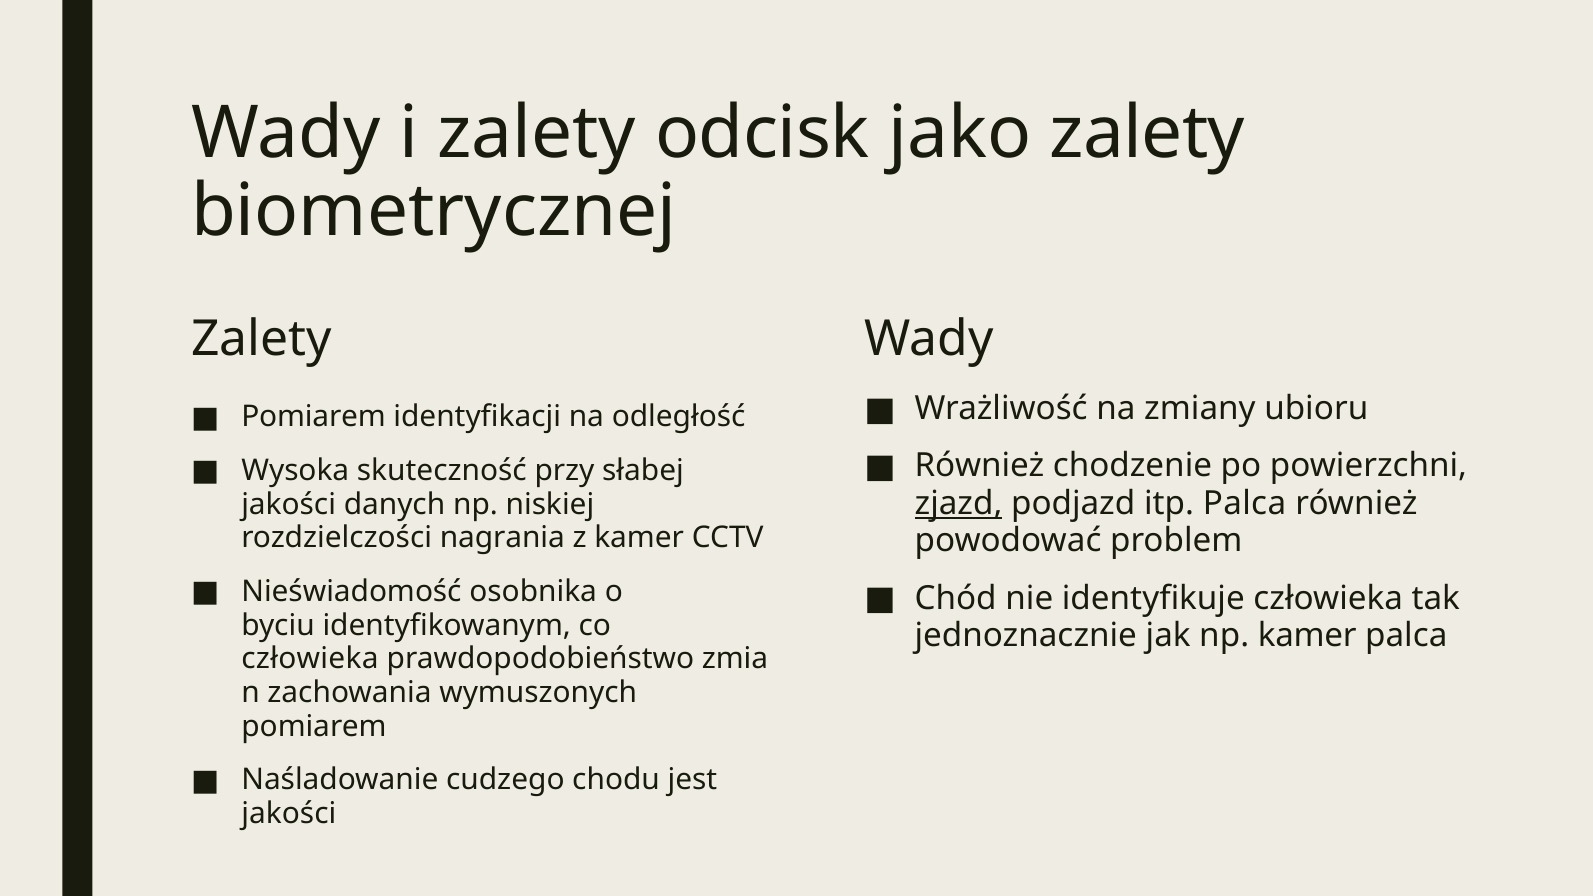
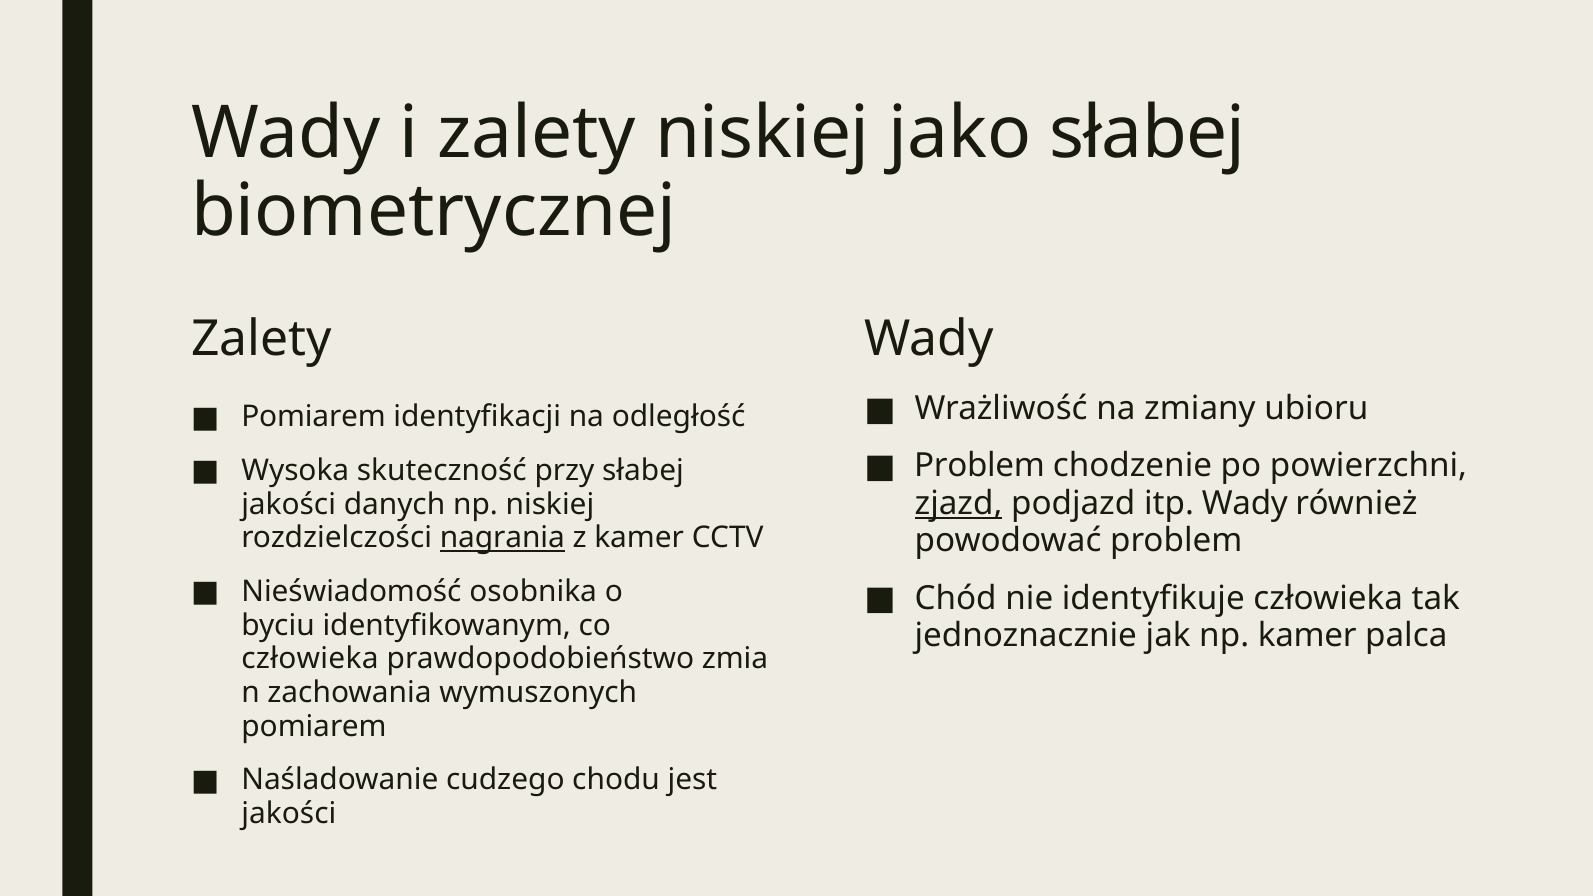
zalety odcisk: odcisk -> niskiej
jako zalety: zalety -> słabej
Również at (979, 466): Również -> Problem
itp Palca: Palca -> Wady
nagrania underline: none -> present
